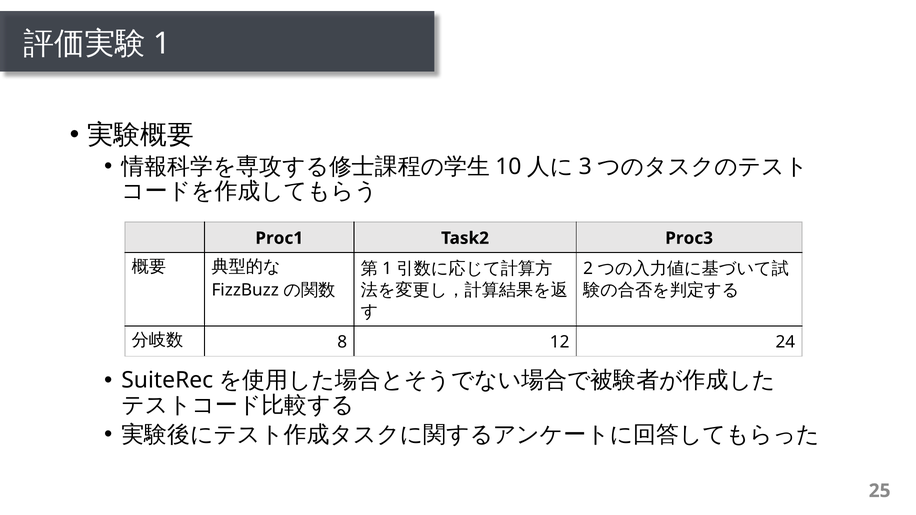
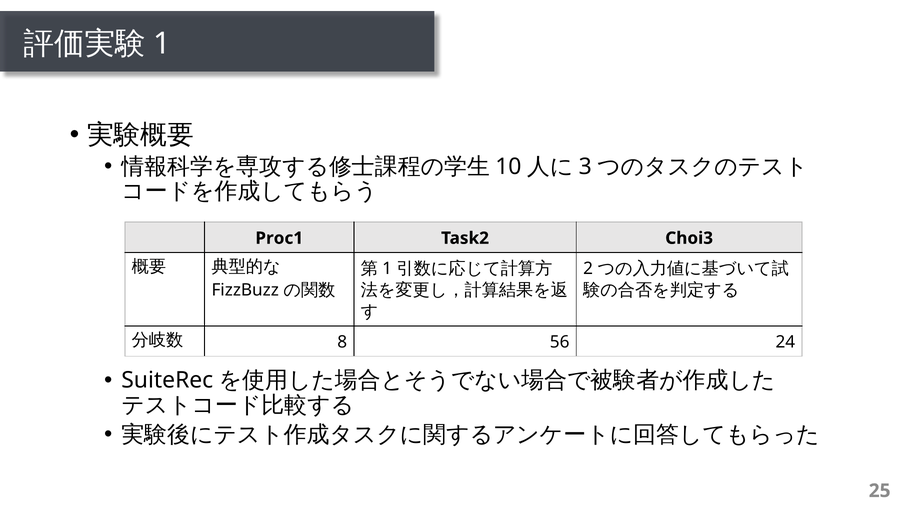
Proc3: Proc3 -> Choi3
12: 12 -> 56
